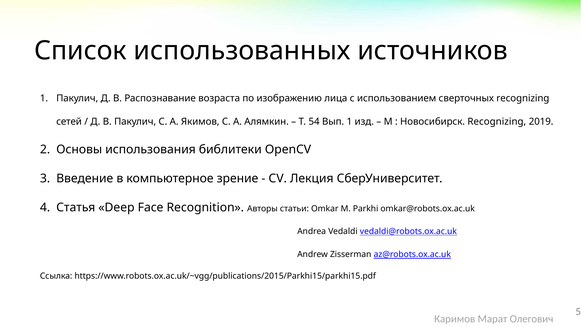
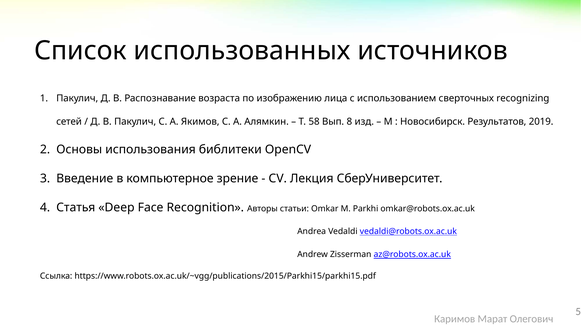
54: 54 -> 58
Вып 1: 1 -> 8
Новосибирск Recognizing: Recognizing -> Результатов
